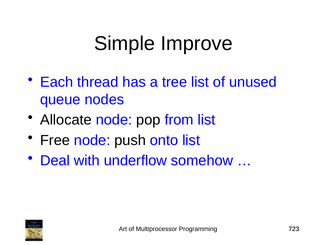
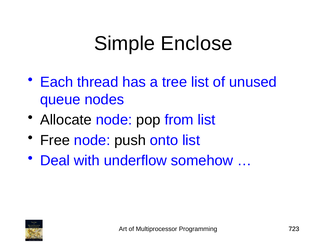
Improve: Improve -> Enclose
